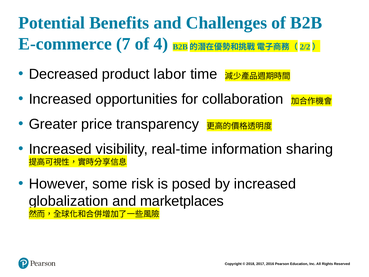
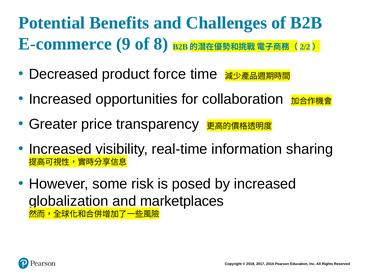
7: 7 -> 9
4: 4 -> 8
labor: labor -> force
